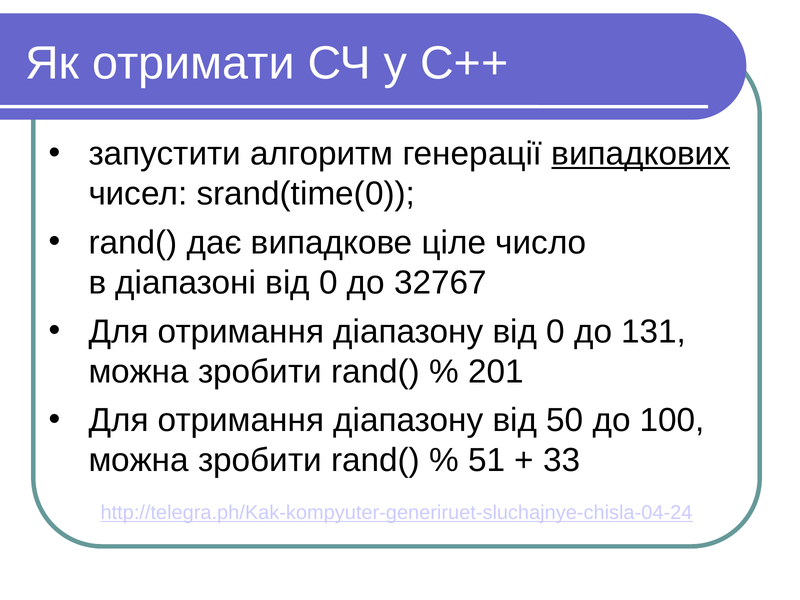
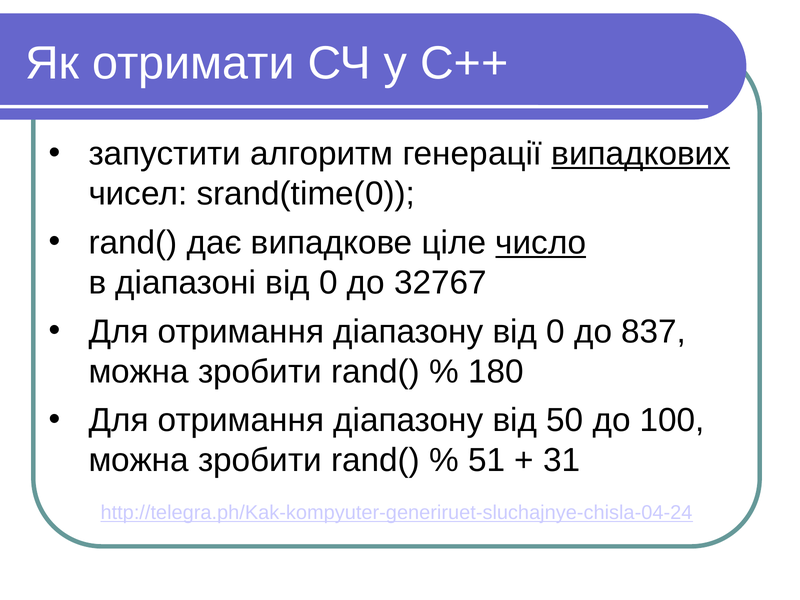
число underline: none -> present
131: 131 -> 837
201: 201 -> 180
33: 33 -> 31
